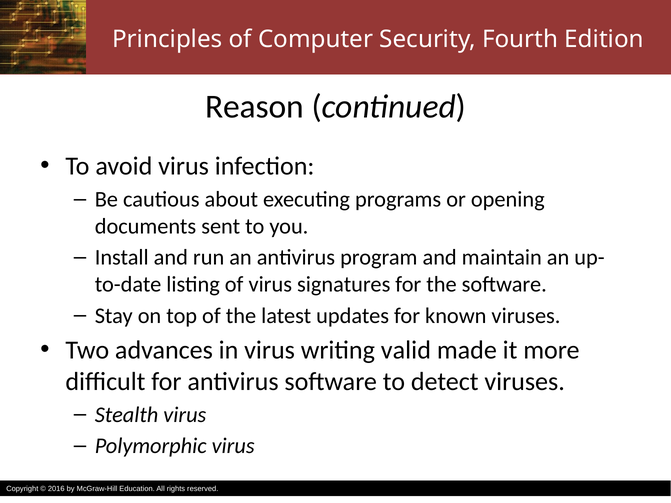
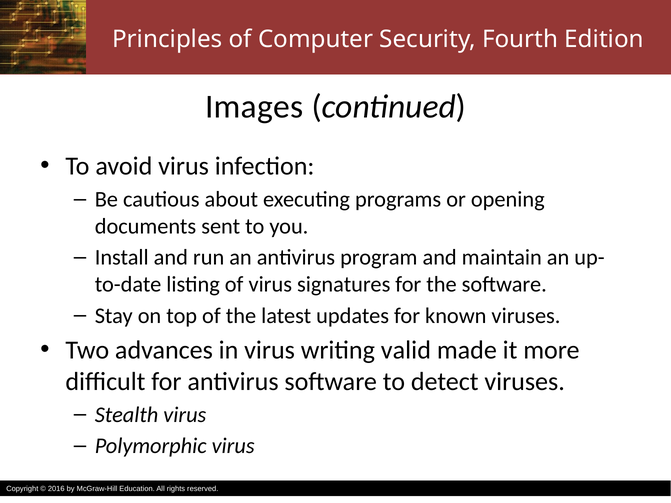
Reason: Reason -> Images
